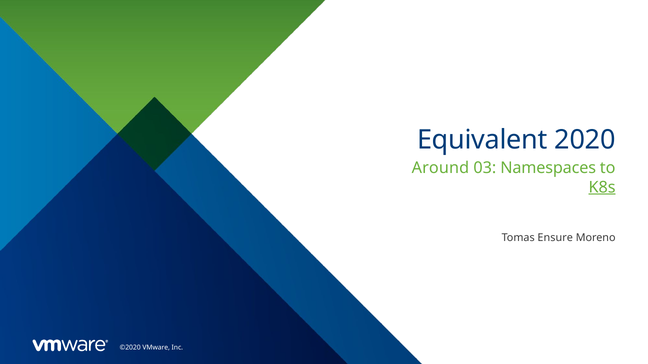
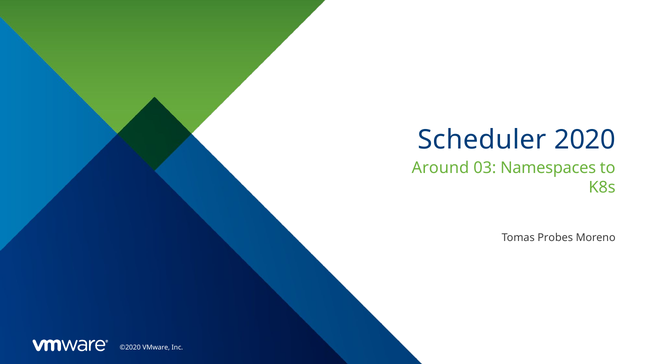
Equivalent: Equivalent -> Scheduler
K8s underline: present -> none
Ensure: Ensure -> Probes
